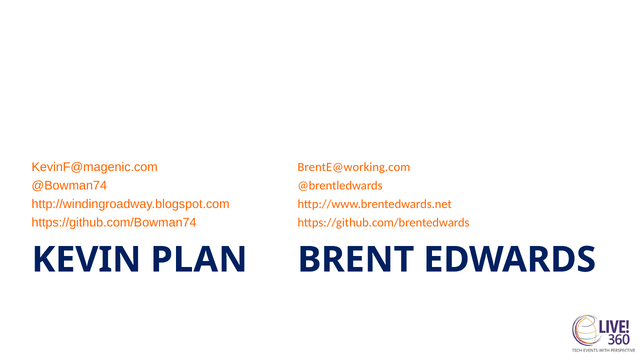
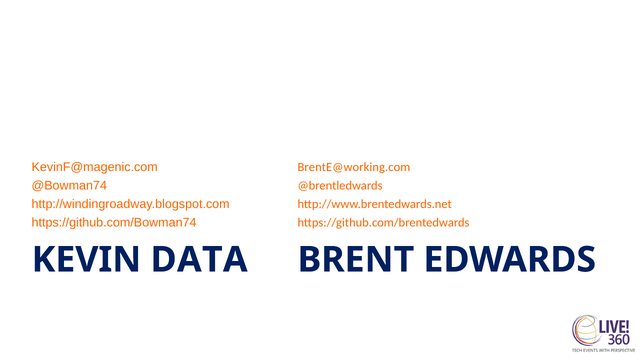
PLAN: PLAN -> DATA
